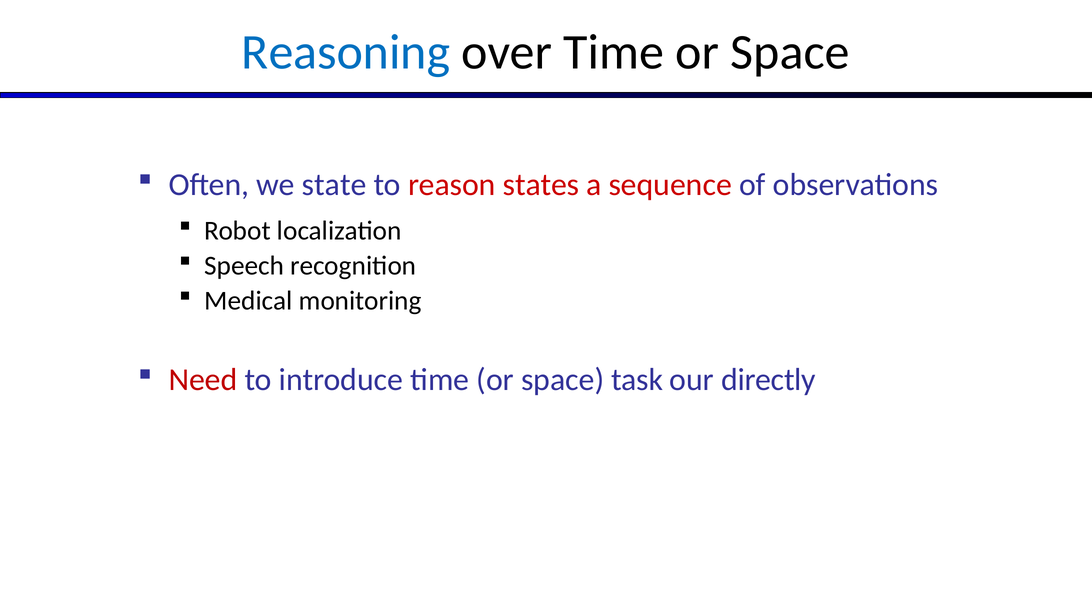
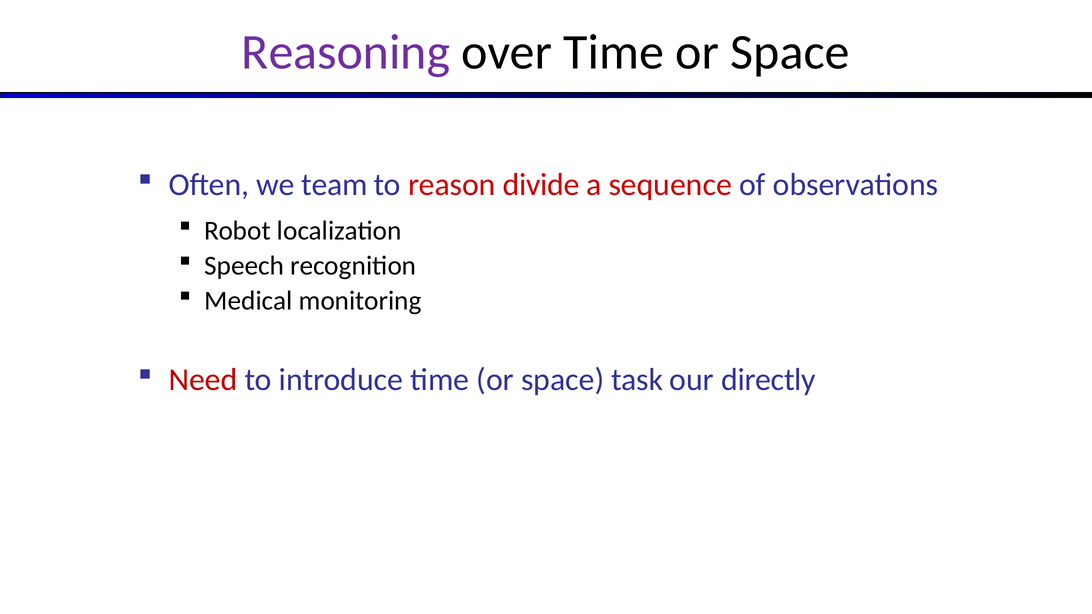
Reasoning colour: blue -> purple
state: state -> team
states: states -> divide
